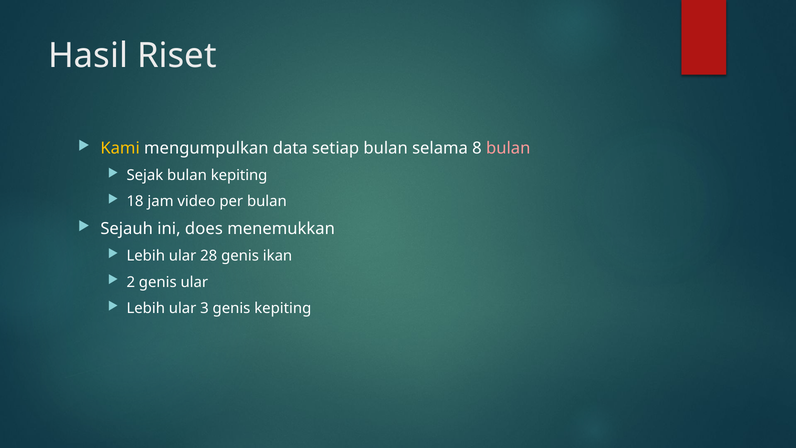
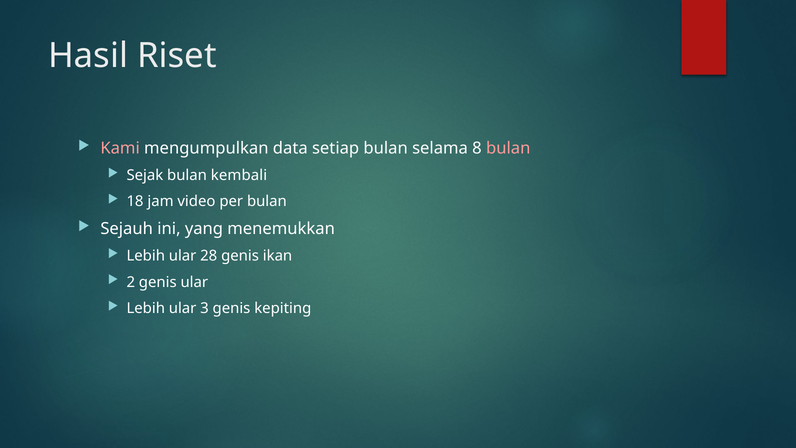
Kami colour: yellow -> pink
bulan kepiting: kepiting -> kembali
does: does -> yang
